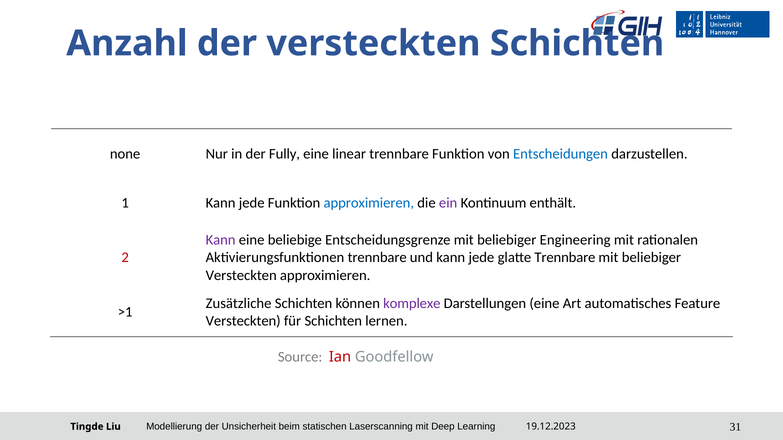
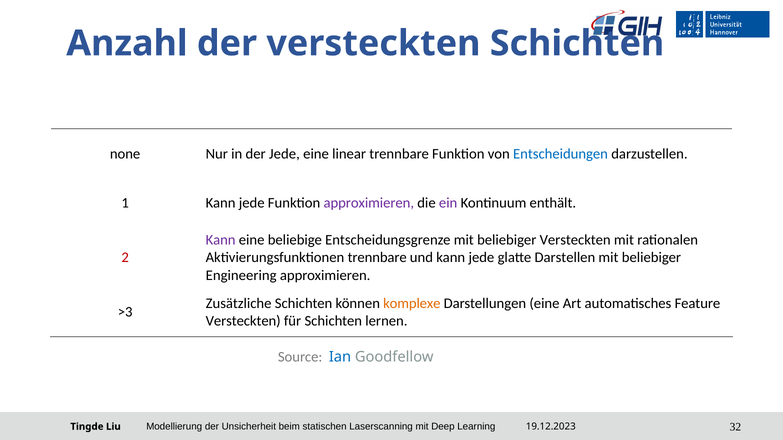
der Fully: Fully -> Jede
approximieren at (369, 203) colour: blue -> purple
beliebiger Engineering: Engineering -> Versteckten
glatte Trennbare: Trennbare -> Darstellen
Versteckten at (241, 276): Versteckten -> Engineering
komplexe colour: purple -> orange
>1: >1 -> >3
Ian colour: red -> blue
31: 31 -> 32
